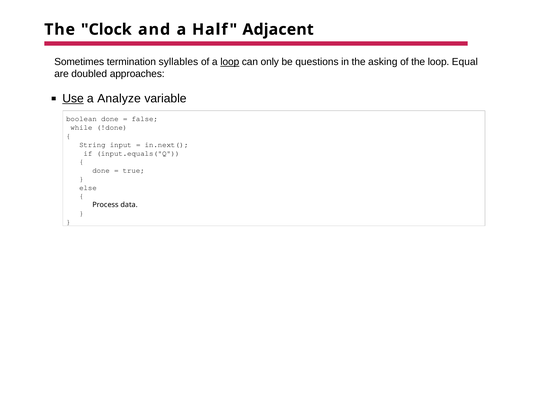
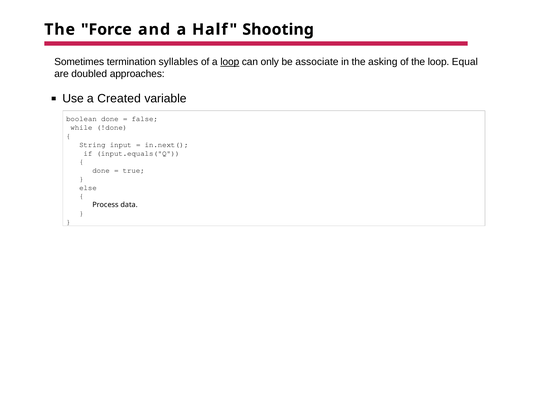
Clock: Clock -> Force
Adjacent: Adjacent -> Shooting
questions: questions -> associate
Use underline: present -> none
Analyze: Analyze -> Created
